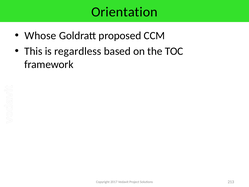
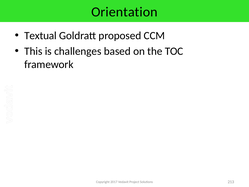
Whose: Whose -> Textual
regardless: regardless -> challenges
